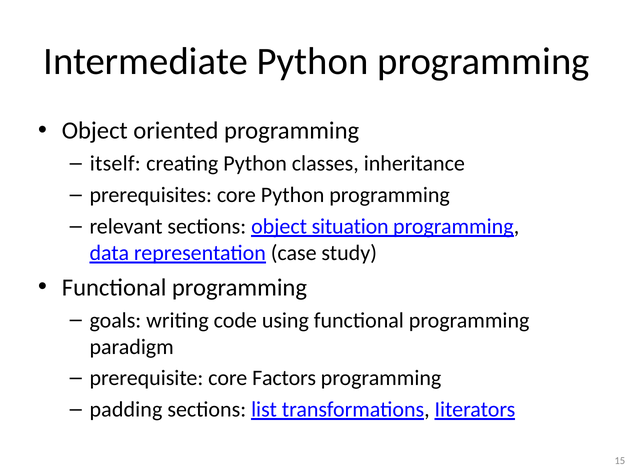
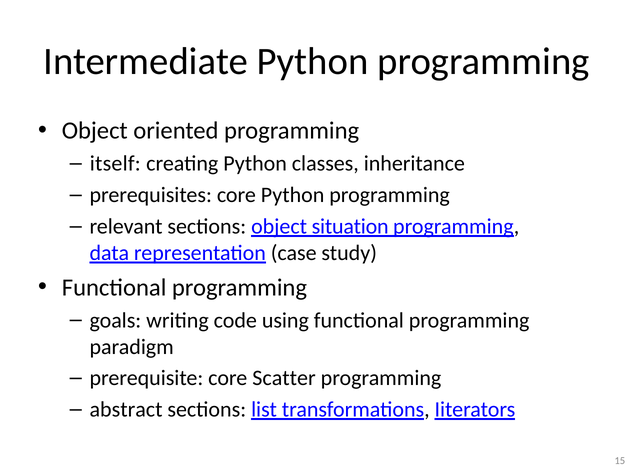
Factors: Factors -> Scatter
padding: padding -> abstract
